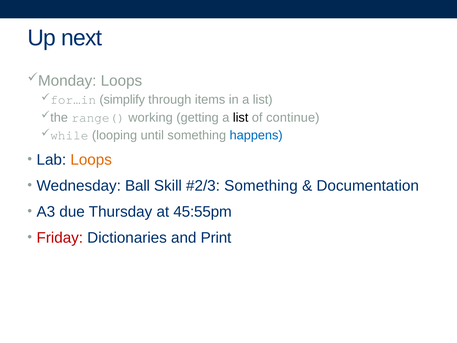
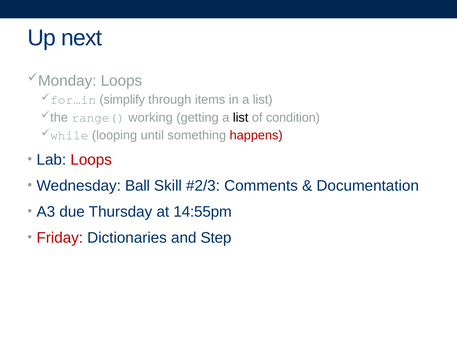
continue: continue -> condition
happens colour: blue -> red
Loops at (91, 160) colour: orange -> red
Something at (261, 186): Something -> Comments
45:55pm: 45:55pm -> 14:55pm
Print: Print -> Step
